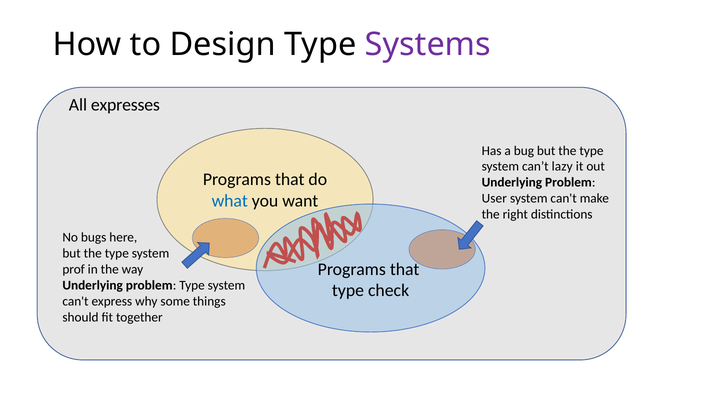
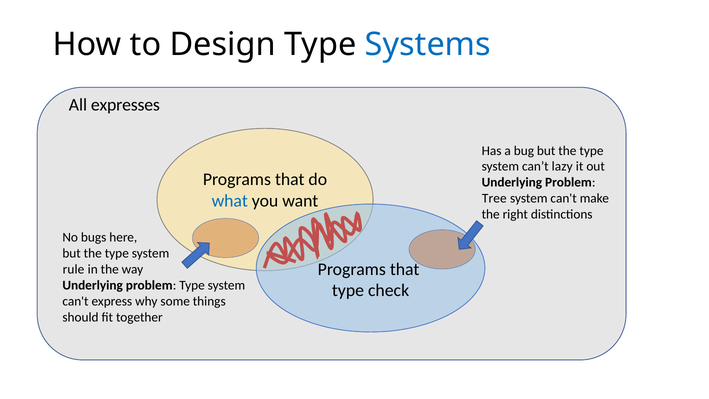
Systems colour: purple -> blue
User: User -> Tree
prof: prof -> rule
